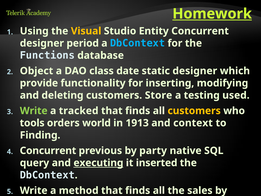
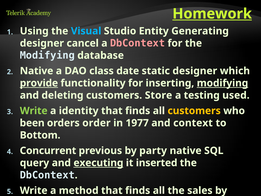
Visual colour: yellow -> light blue
Entity Concurrent: Concurrent -> Generating
designer period: period -> cancel
DbContext at (137, 43) colour: light blue -> pink
Functions at (47, 55): Functions -> Modifying
Object at (37, 71): Object -> Native
provide underline: none -> present
modifying at (222, 83) underline: none -> present
tracked: tracked -> identity
tools: tools -> been
world: world -> order
1913: 1913 -> 1977
Finding: Finding -> Bottom
